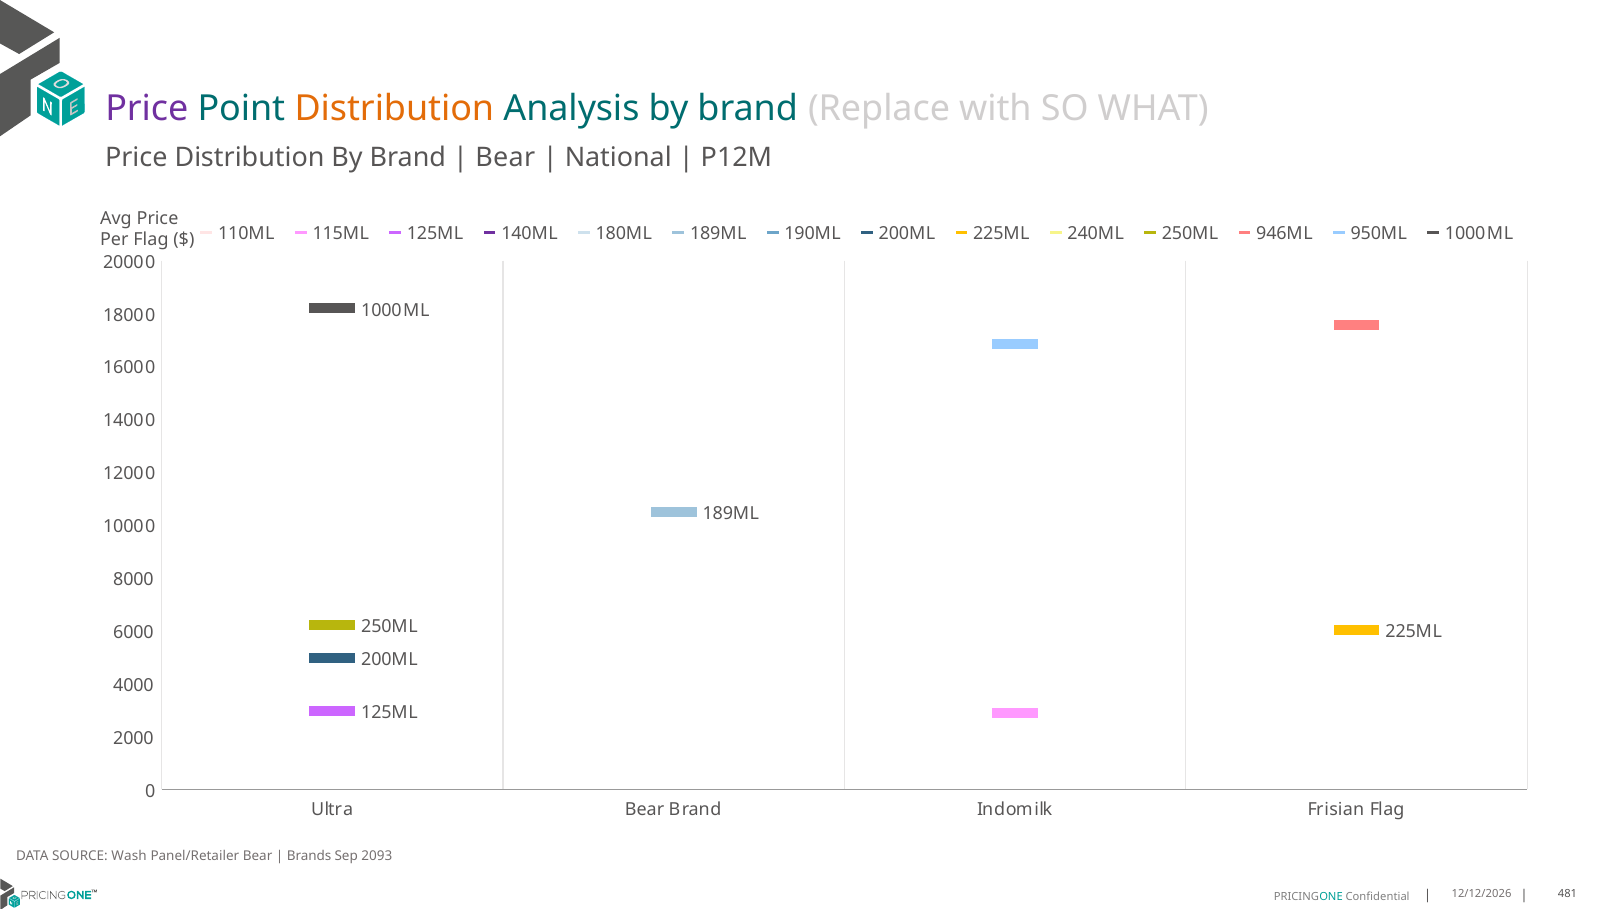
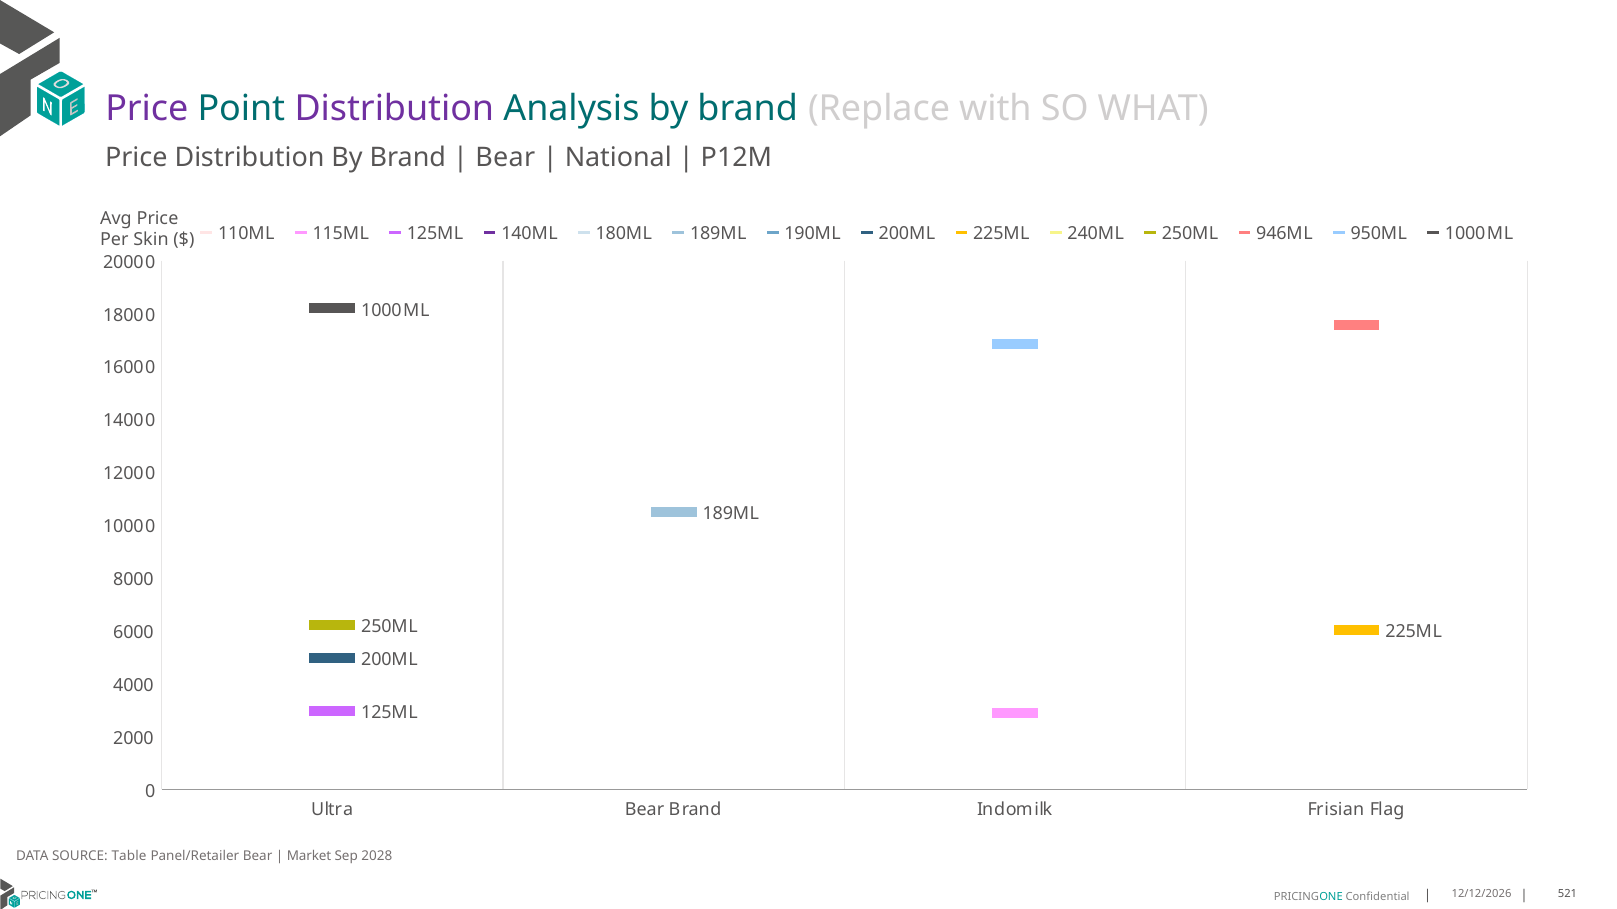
Distribution at (394, 109) colour: orange -> purple
Per Flag: Flag -> Skin
Wash: Wash -> Table
Brands: Brands -> Market
2093: 2093 -> 2028
481: 481 -> 521
